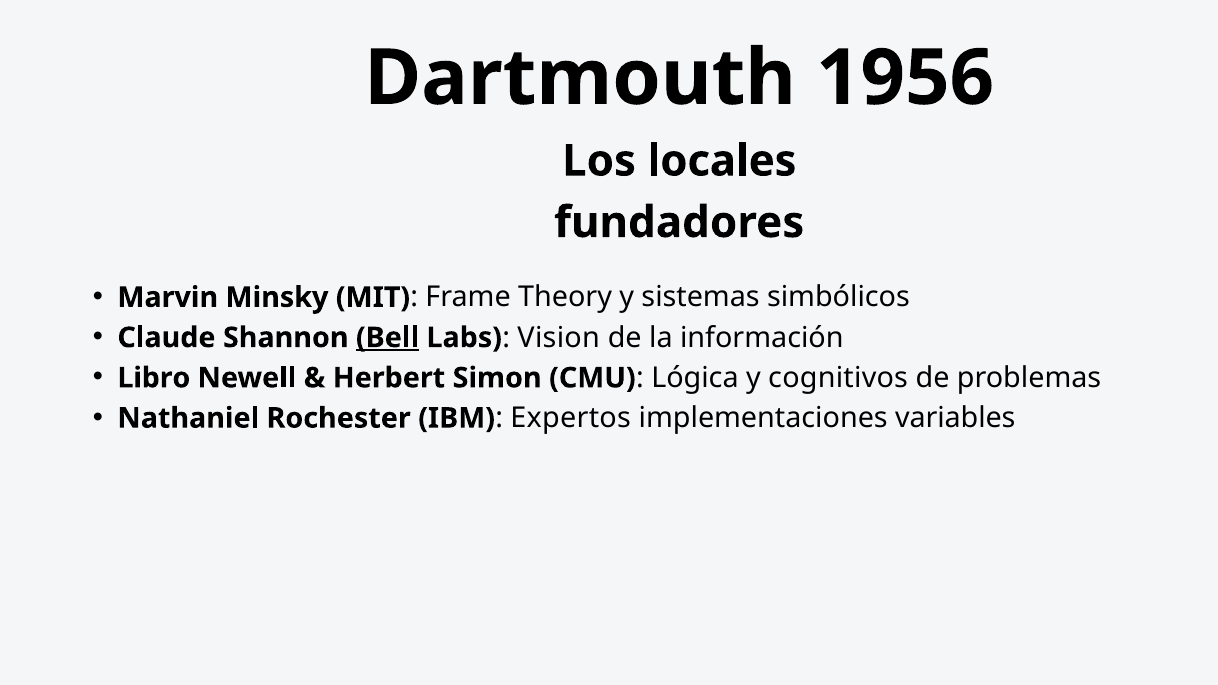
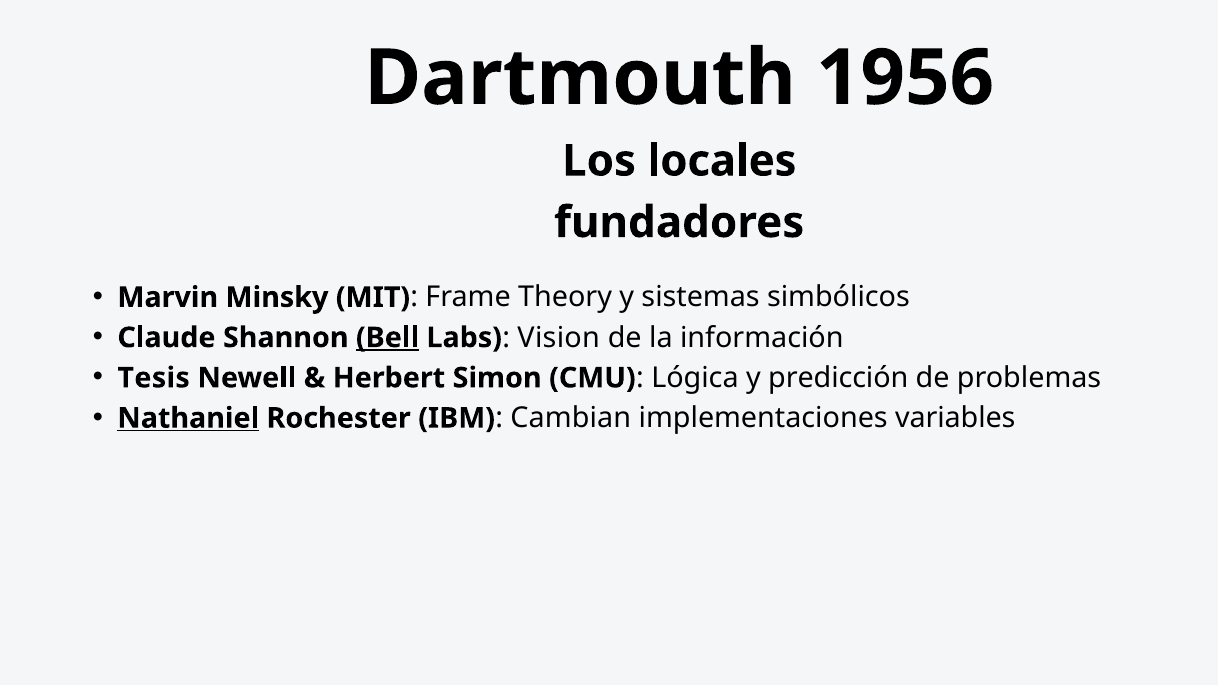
Libro: Libro -> Tesis
cognitivos: cognitivos -> predicción
Nathaniel underline: none -> present
Expertos: Expertos -> Cambian
